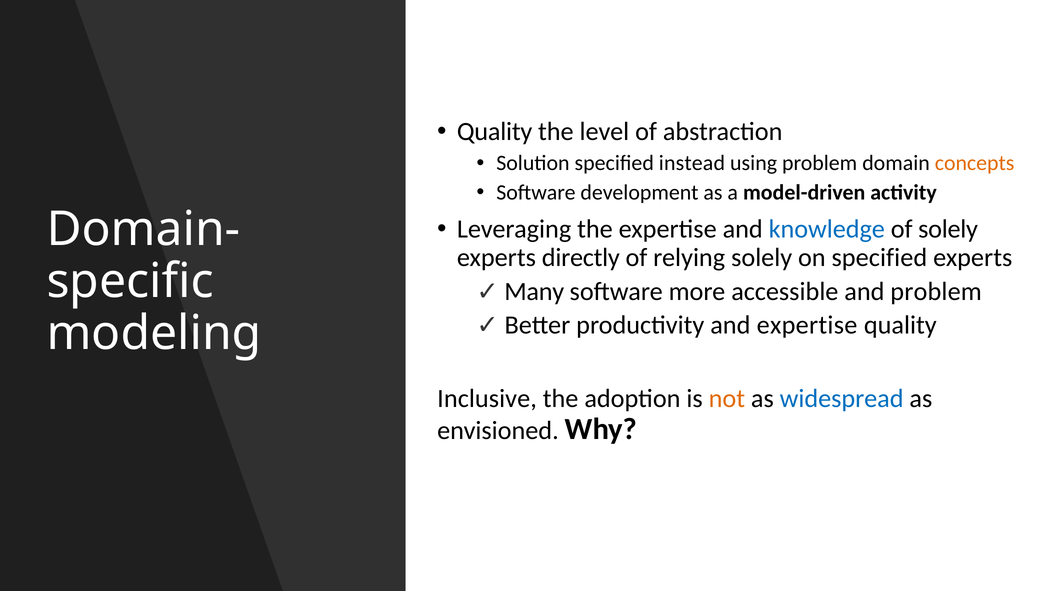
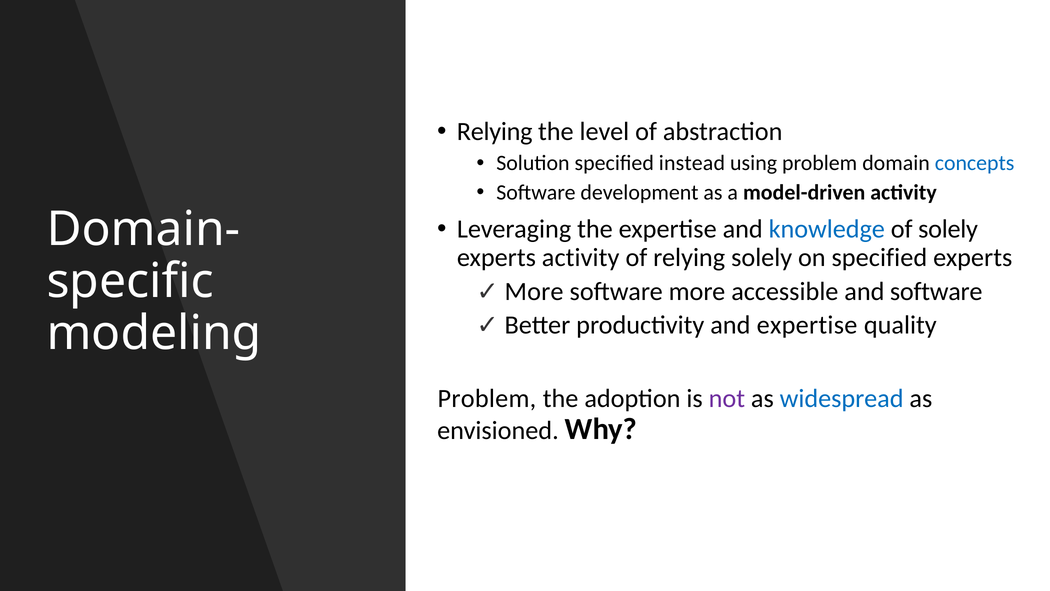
Quality at (495, 132): Quality -> Relying
concepts colour: orange -> blue
experts directly: directly -> activity
Many at (534, 291): Many -> More
and problem: problem -> software
Inclusive at (487, 398): Inclusive -> Problem
not colour: orange -> purple
